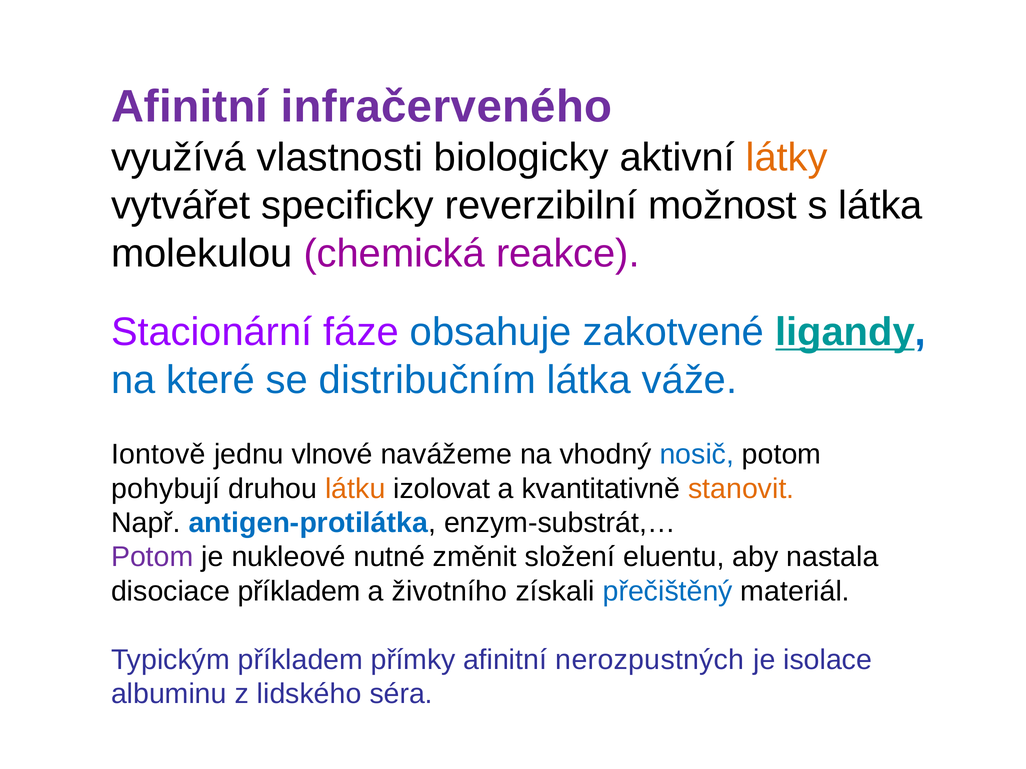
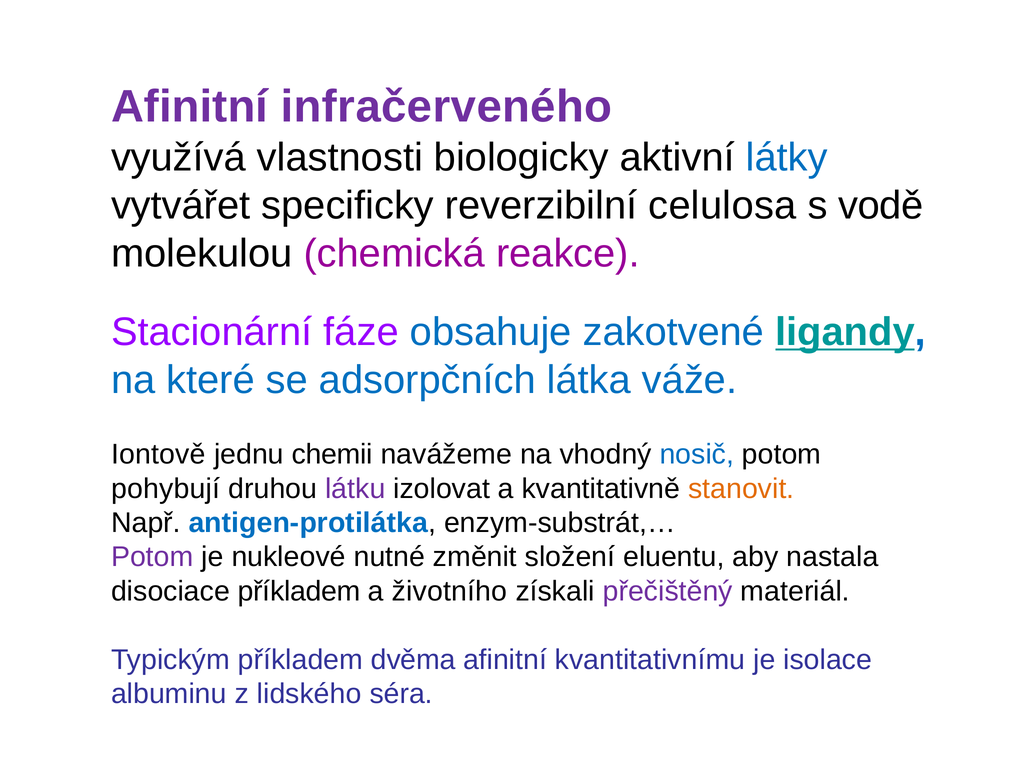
látky colour: orange -> blue
možnost: možnost -> celulosa
s látka: látka -> vodě
distribučním: distribučním -> adsorpčních
vlnové: vlnové -> chemii
látku colour: orange -> purple
přečištěný colour: blue -> purple
přímky: přímky -> dvěma
nerozpustných: nerozpustných -> kvantitativnímu
